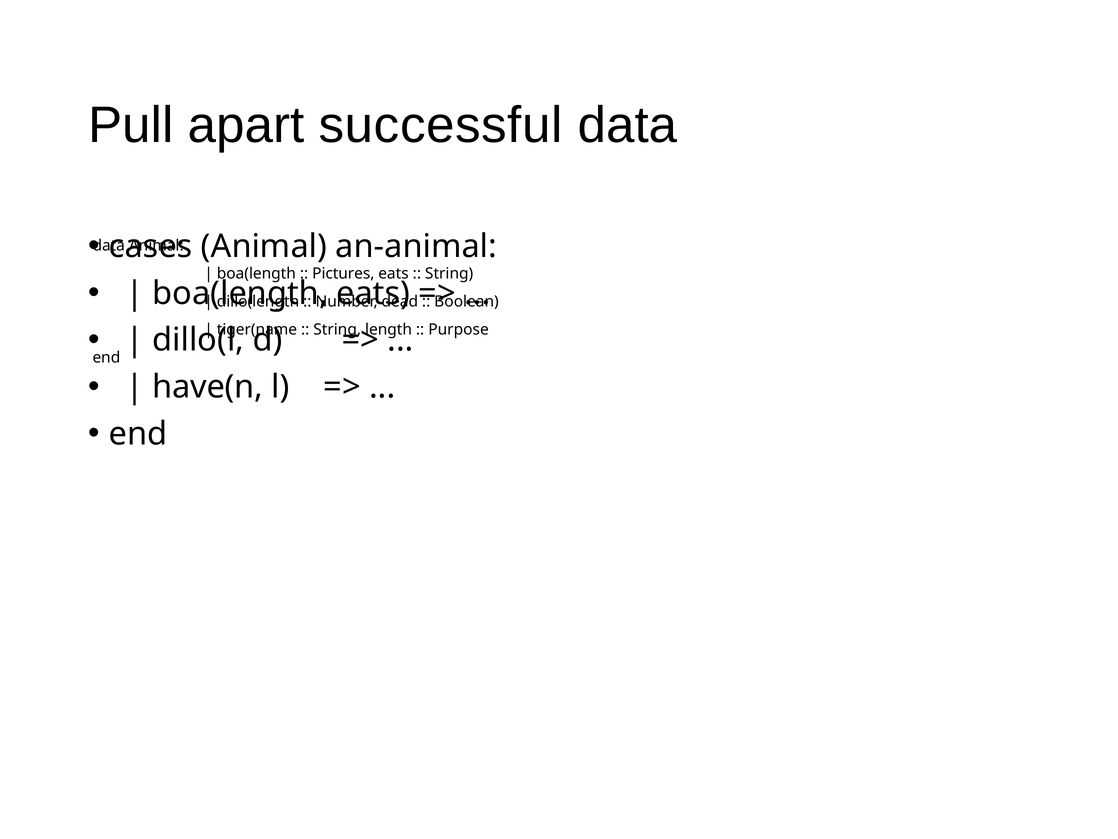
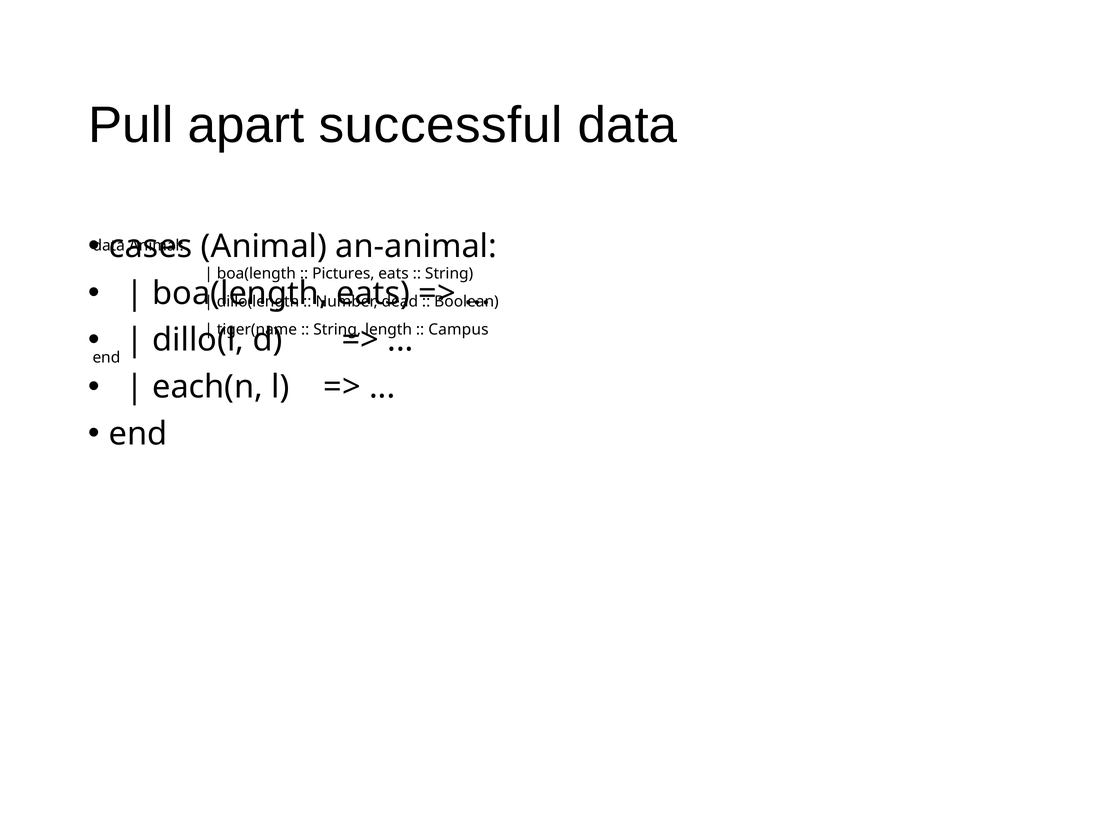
Purpose: Purpose -> Campus
have(n: have(n -> each(n
